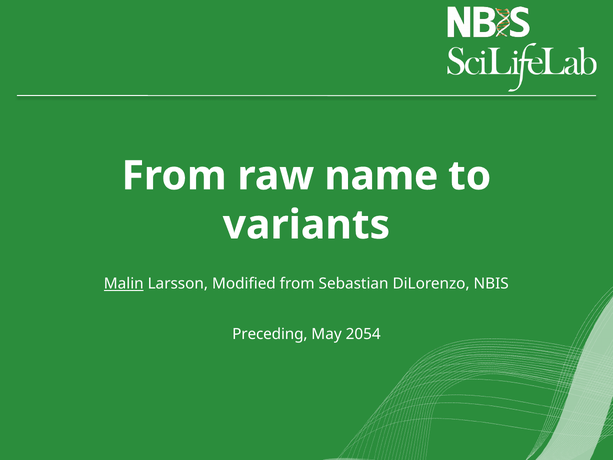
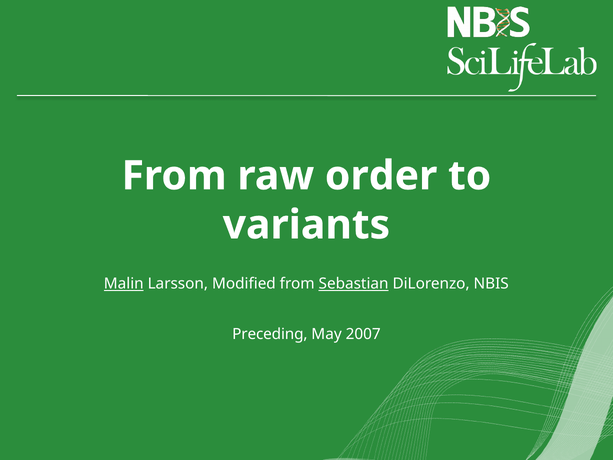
name: name -> order
Sebastian underline: none -> present
2054: 2054 -> 2007
